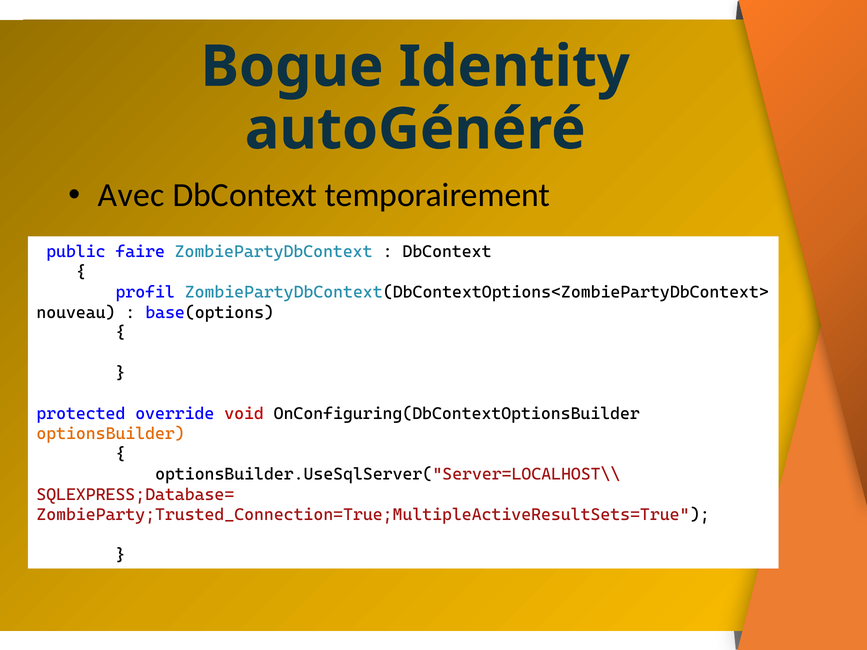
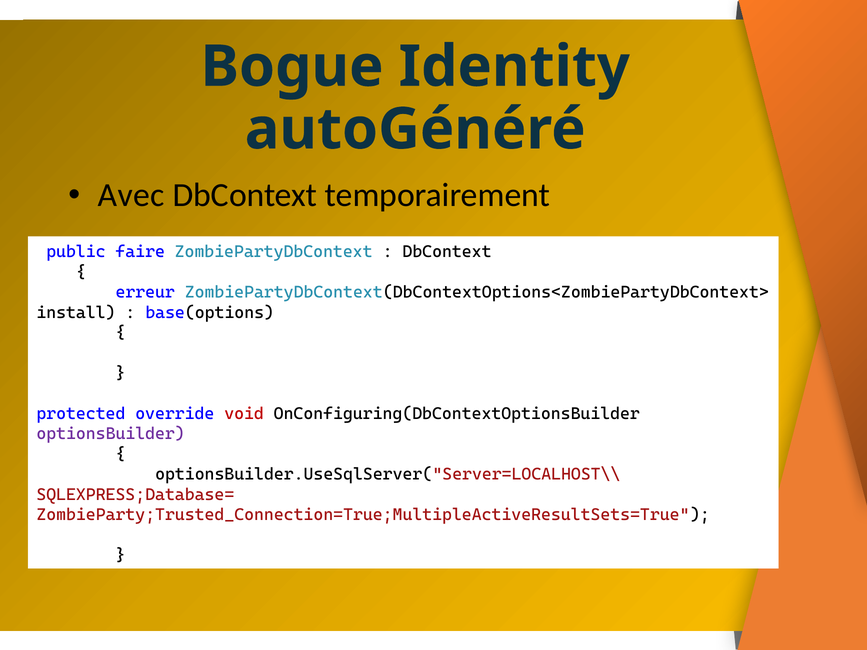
profil: profil -> erreur
nouveau: nouveau -> install
optionsBuilder colour: orange -> purple
